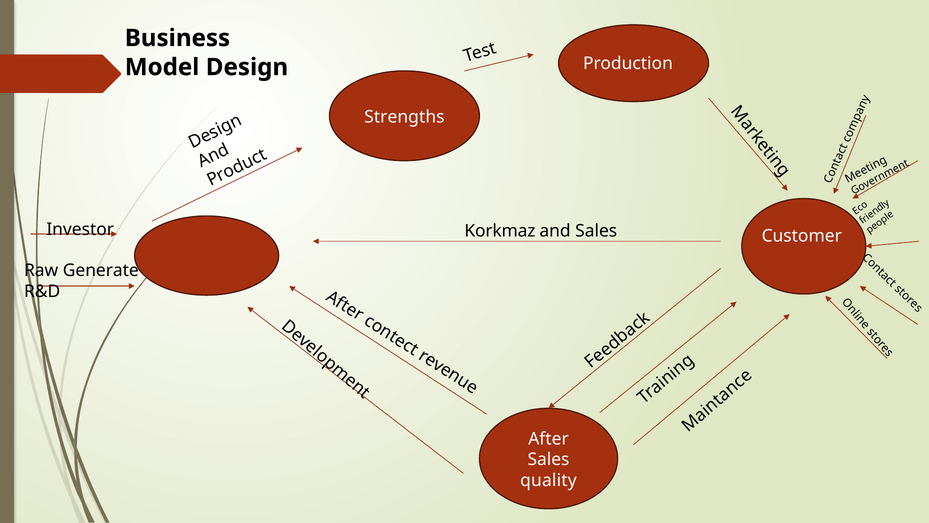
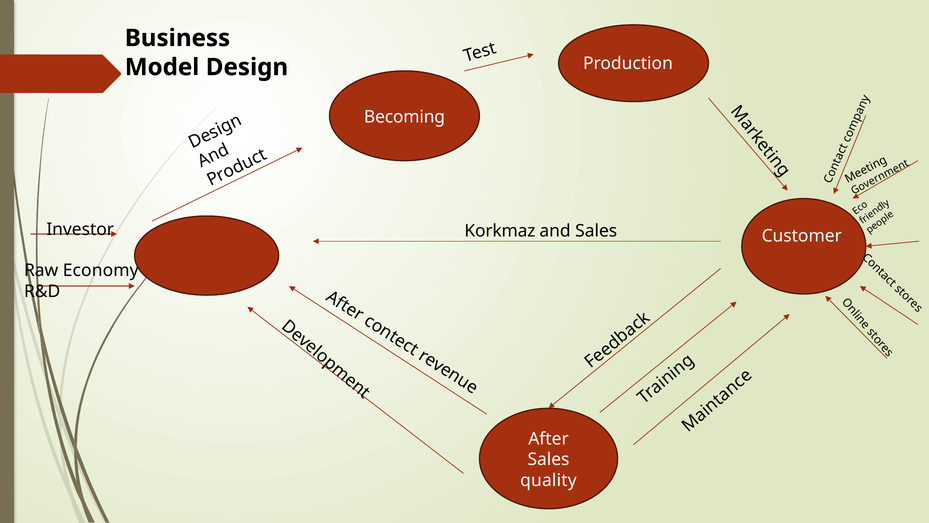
Strengths: Strengths -> Becoming
Generate: Generate -> Economy
